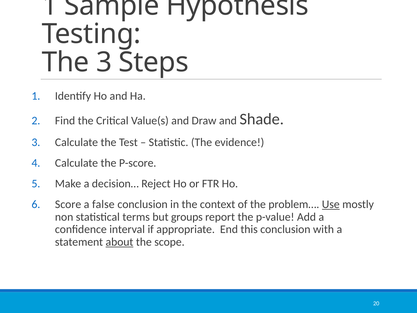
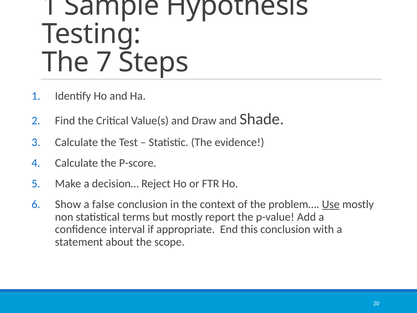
The 3: 3 -> 7
Score: Score -> Show
but groups: groups -> mostly
about underline: present -> none
